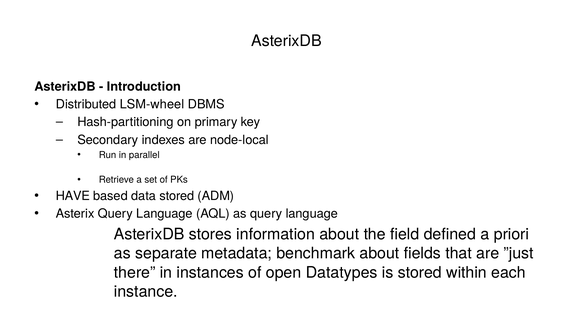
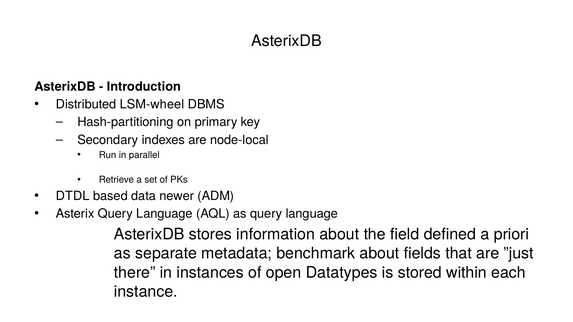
HAVE at (73, 196): HAVE -> DTDL
data stored: stored -> newer
